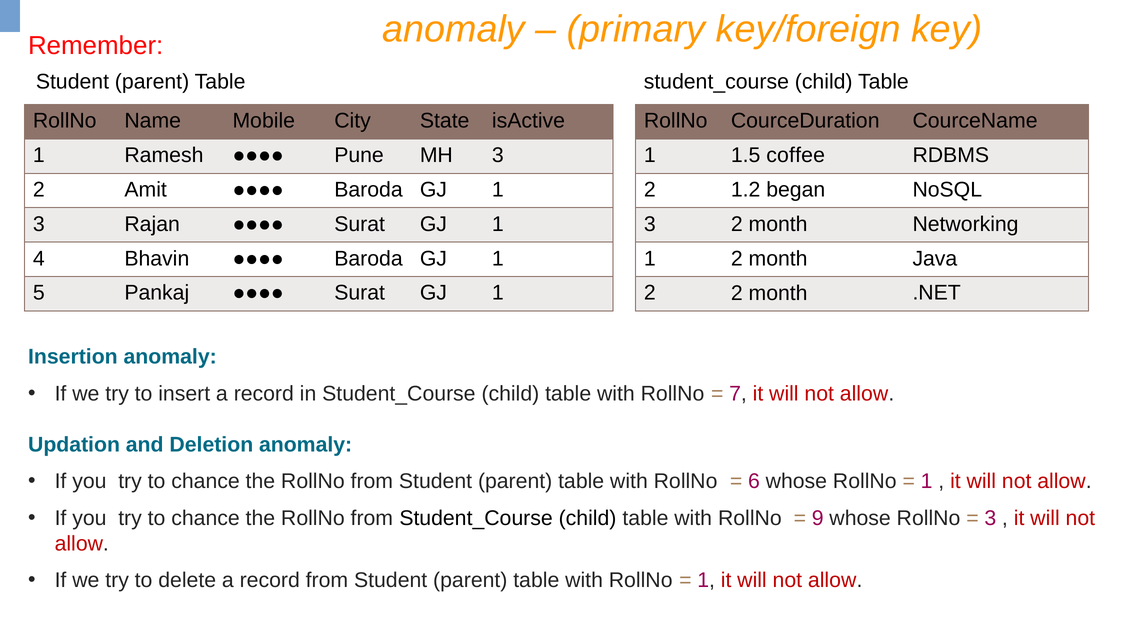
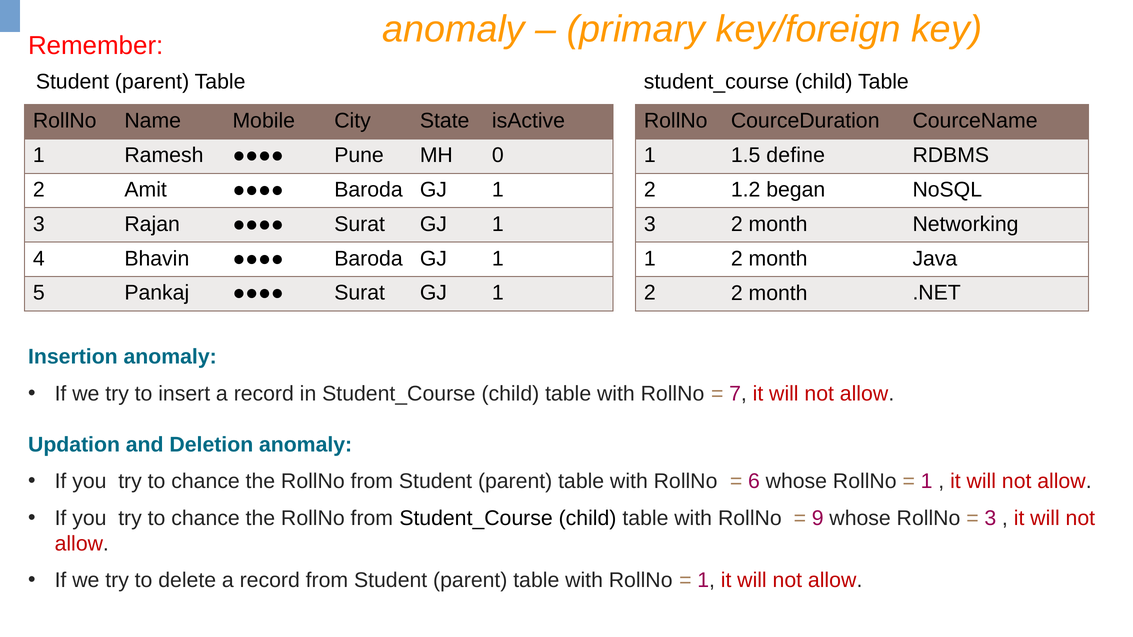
MH 3: 3 -> 0
coffee: coffee -> define
